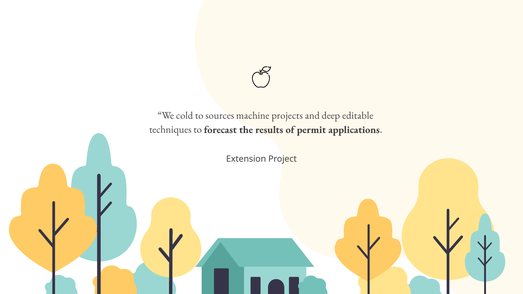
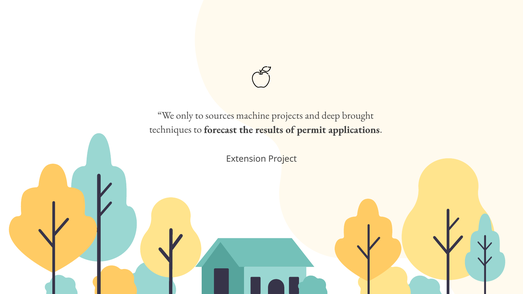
cold: cold -> only
editable: editable -> brought
